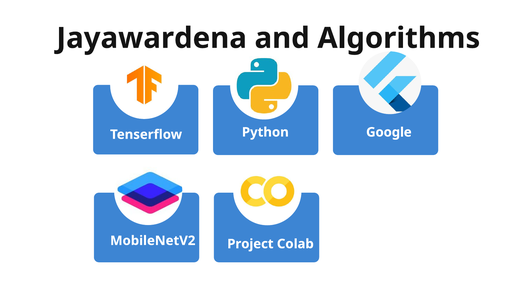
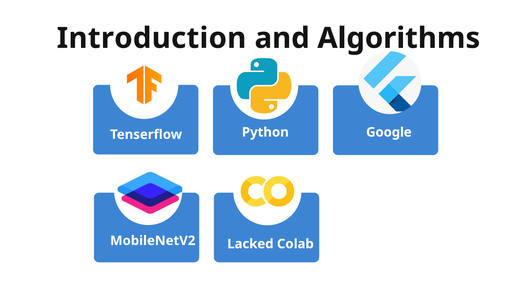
Jayawardena: Jayawardena -> Introduction
Project: Project -> Lacked
